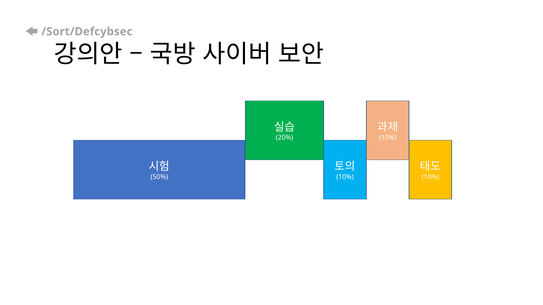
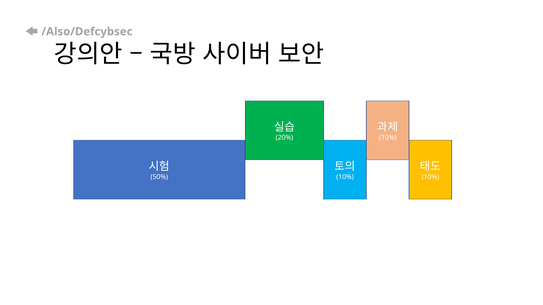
/Sort/Defcybsec: /Sort/Defcybsec -> /Also/Defcybsec
